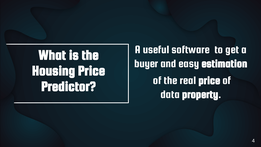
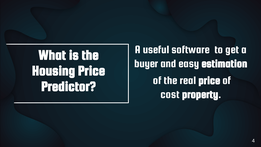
data: data -> cost
